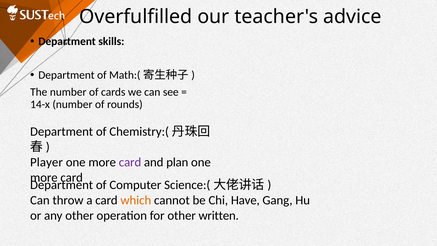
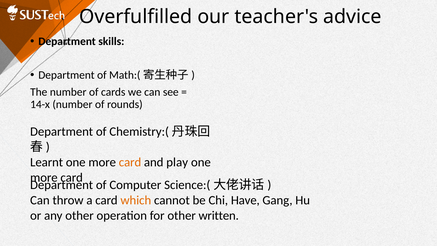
Player: Player -> Learnt
card at (130, 162) colour: purple -> orange
plan: plan -> play
